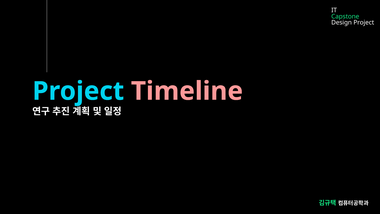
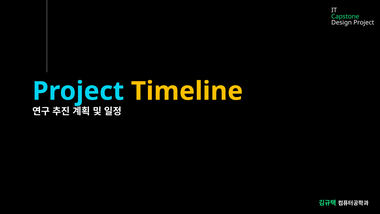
Timeline colour: pink -> yellow
